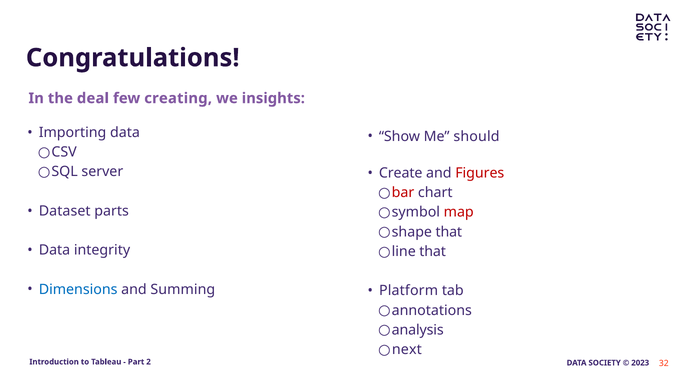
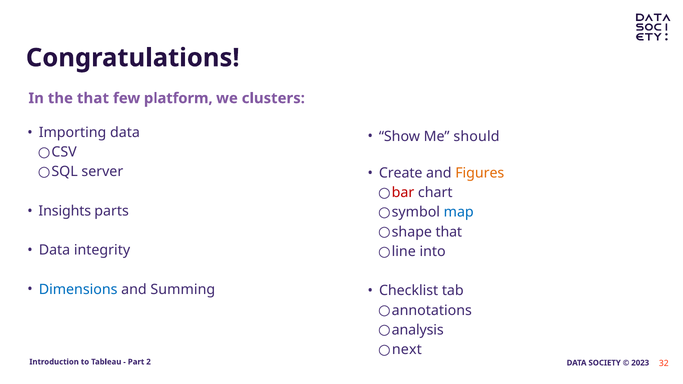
the deal: deal -> that
creating: creating -> platform
insights: insights -> clusters
Figures colour: red -> orange
map colour: red -> blue
Dataset: Dataset -> Insights
line that: that -> into
Platform: Platform -> Checklist
